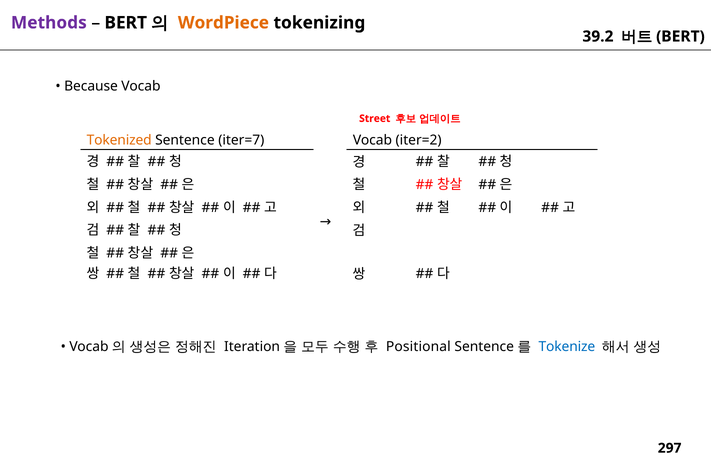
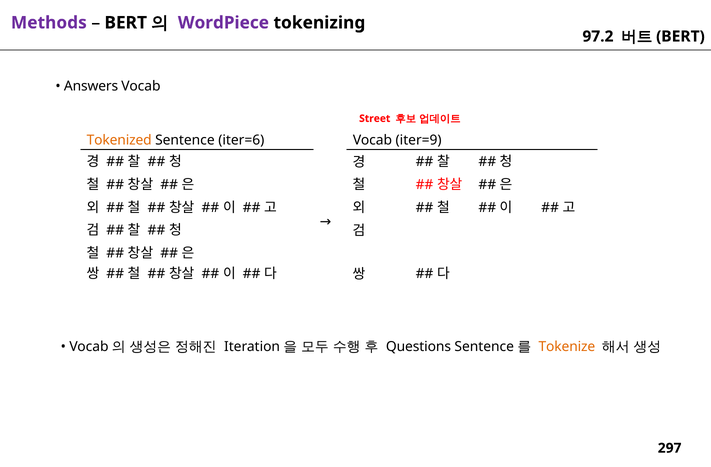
WordPiece colour: orange -> purple
39.2: 39.2 -> 97.2
Because: Because -> Answers
iter=7: iter=7 -> iter=6
iter=2: iter=2 -> iter=9
Positional: Positional -> Questions
Tokenize colour: blue -> orange
